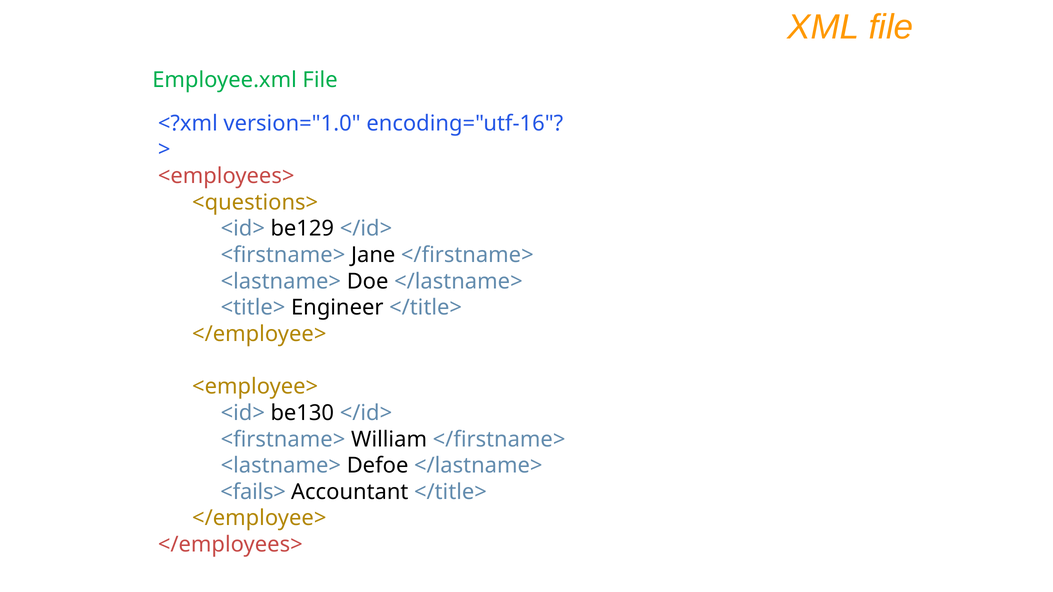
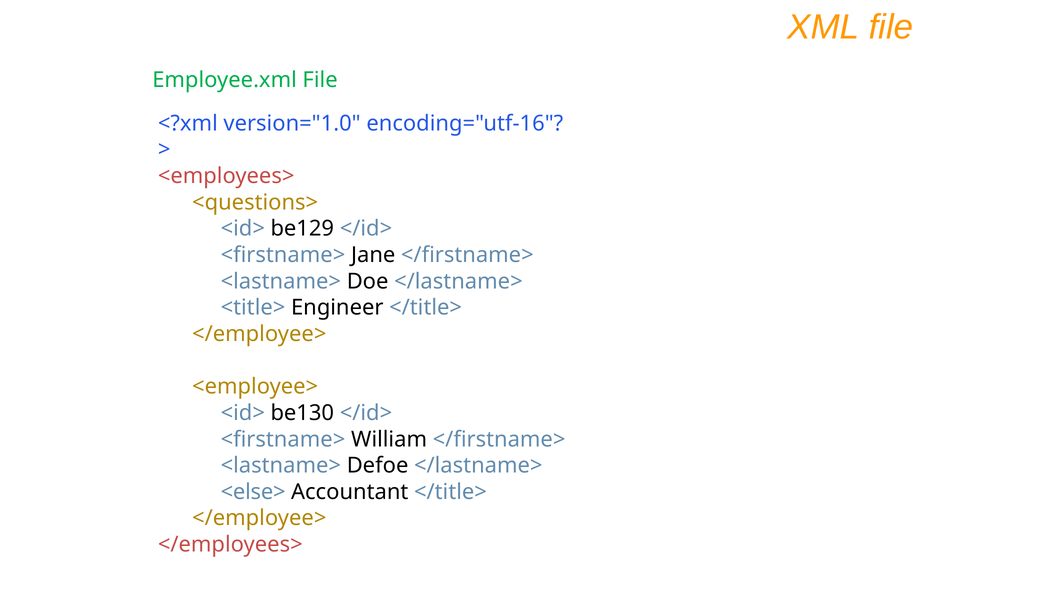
<fails>: <fails> -> <else>
